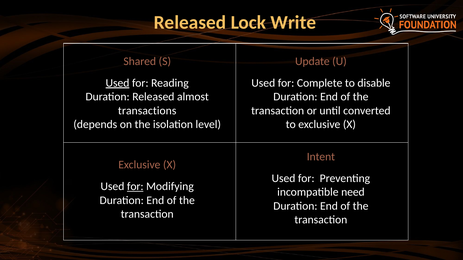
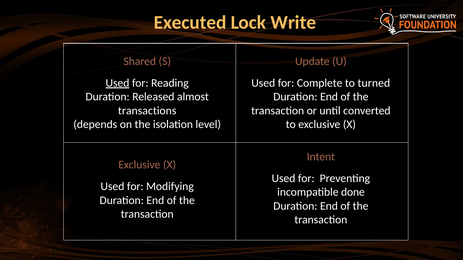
Released at (190, 22): Released -> Executed
disable: disable -> turned
for at (135, 187) underline: present -> none
need: need -> done
